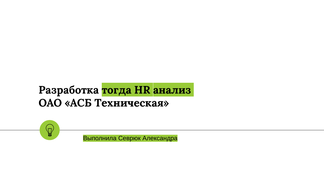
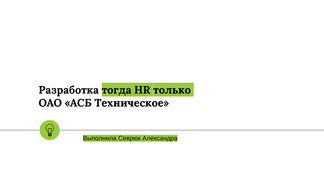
анализ: анализ -> только
Техническая: Техническая -> Техническое
